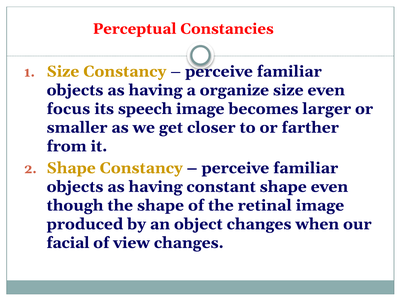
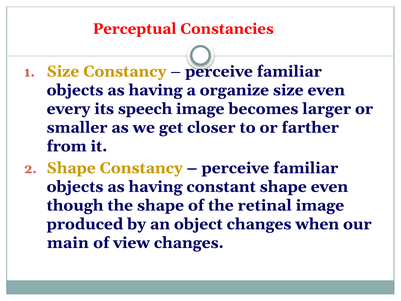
focus: focus -> every
facial: facial -> main
